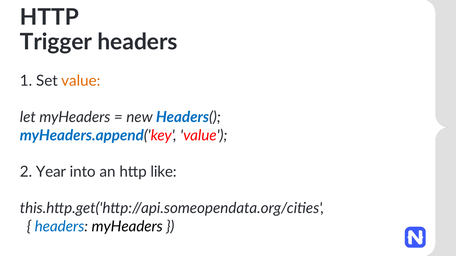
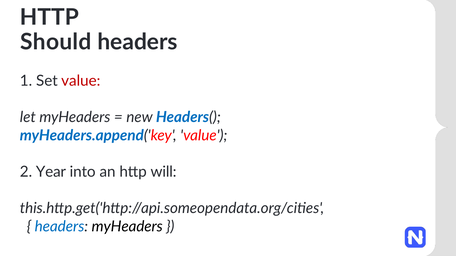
Trigger: Trigger -> Should
value at (81, 81) colour: orange -> red
like: like -> will
